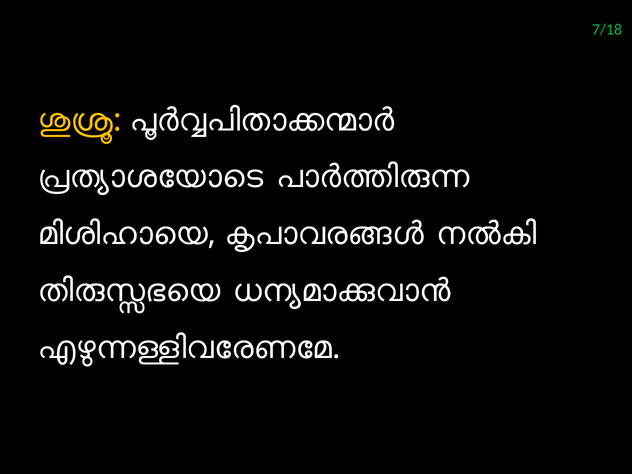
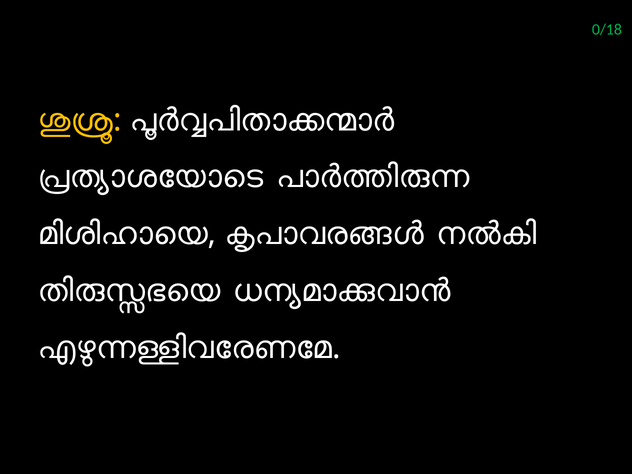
7/18: 7/18 -> 0/18
